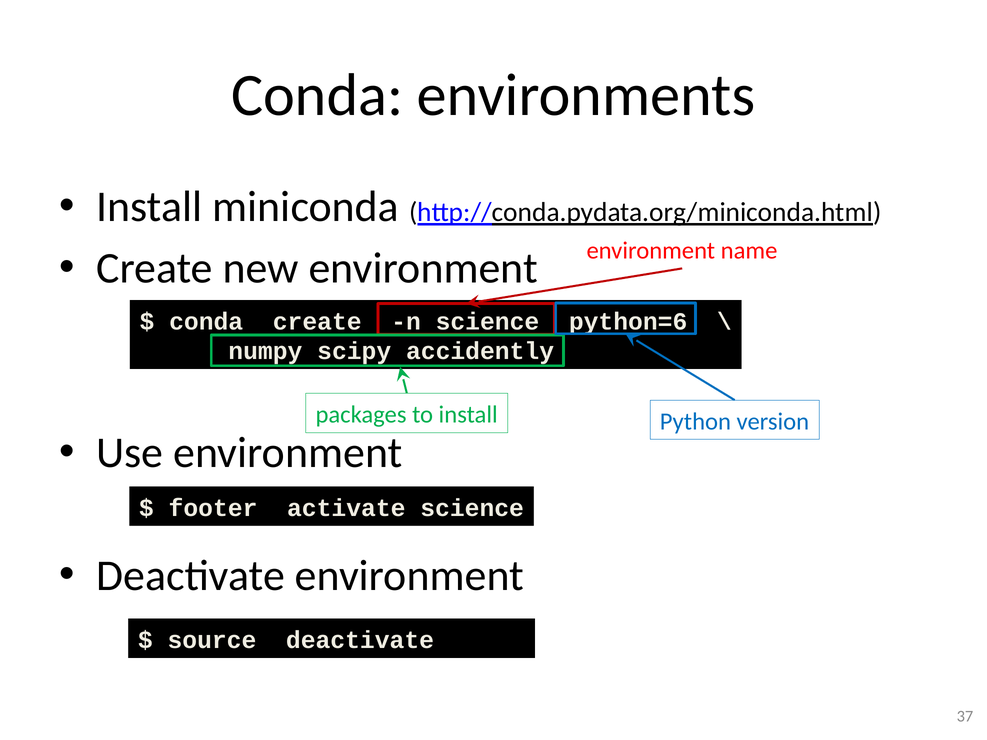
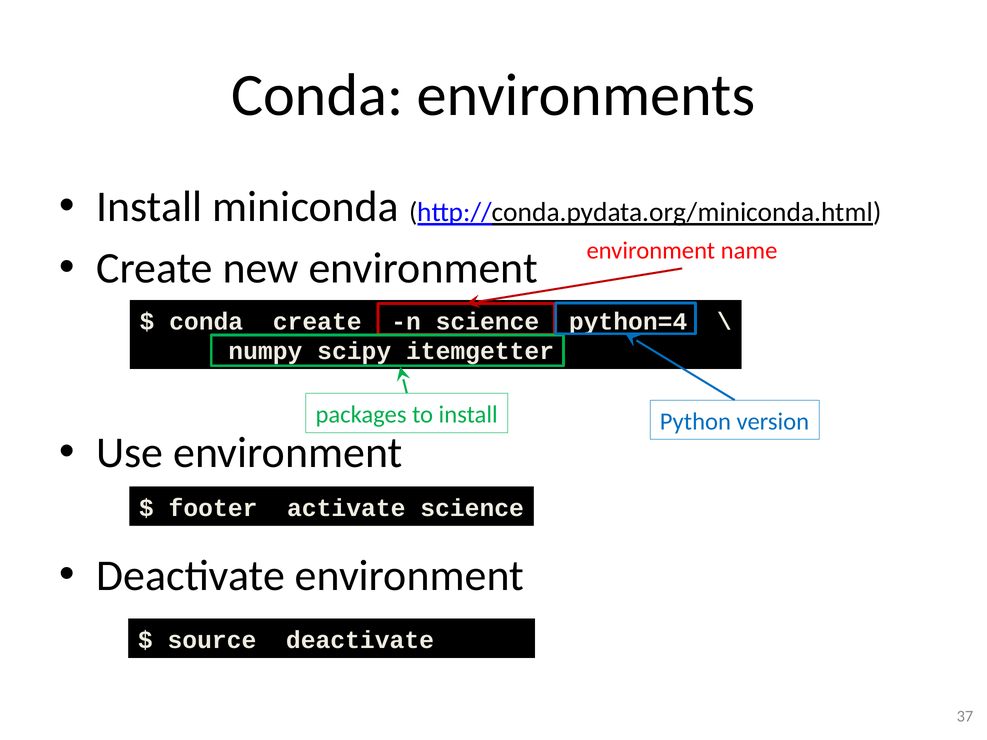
python=6: python=6 -> python=4
accidently: accidently -> itemgetter
